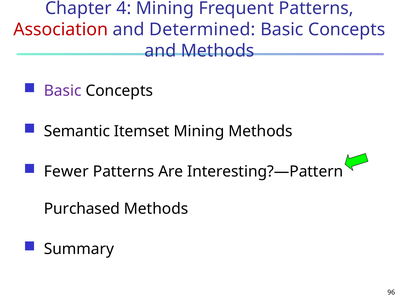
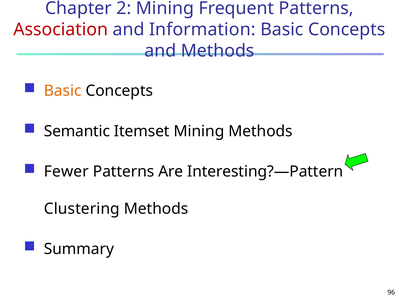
4: 4 -> 2
Determined: Determined -> Information
Basic at (63, 91) colour: purple -> orange
Purchased: Purchased -> Clustering
